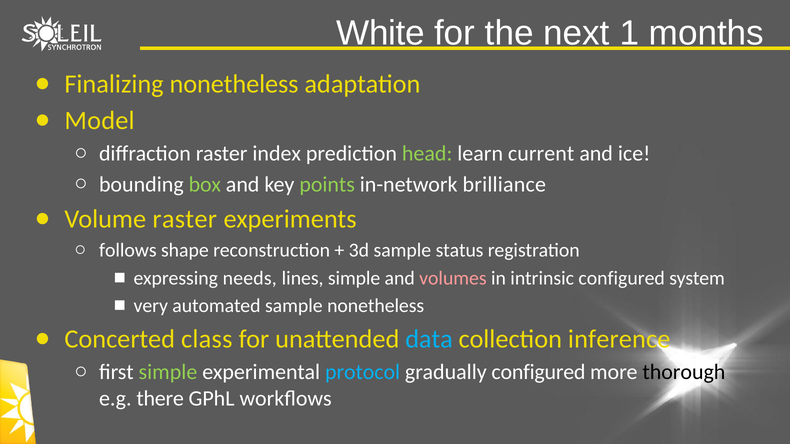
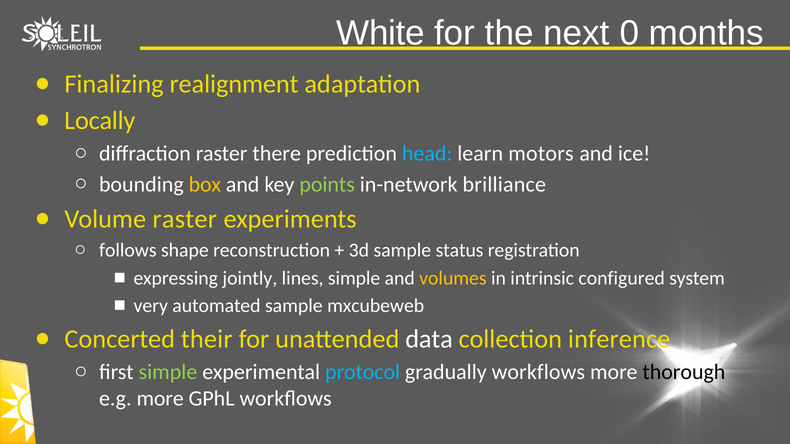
1: 1 -> 0
Finalizing nonetheless: nonetheless -> realignment
Model: Model -> Locally
index: index -> there
head colour: light green -> light blue
current: current -> motors
box colour: light green -> yellow
needs: needs -> jointly
volumes colour: pink -> yellow
sample nonetheless: nonetheless -> mxcubeweb
class: class -> their
data colour: light blue -> white
gradually configured: configured -> workflows
e.g there: there -> more
